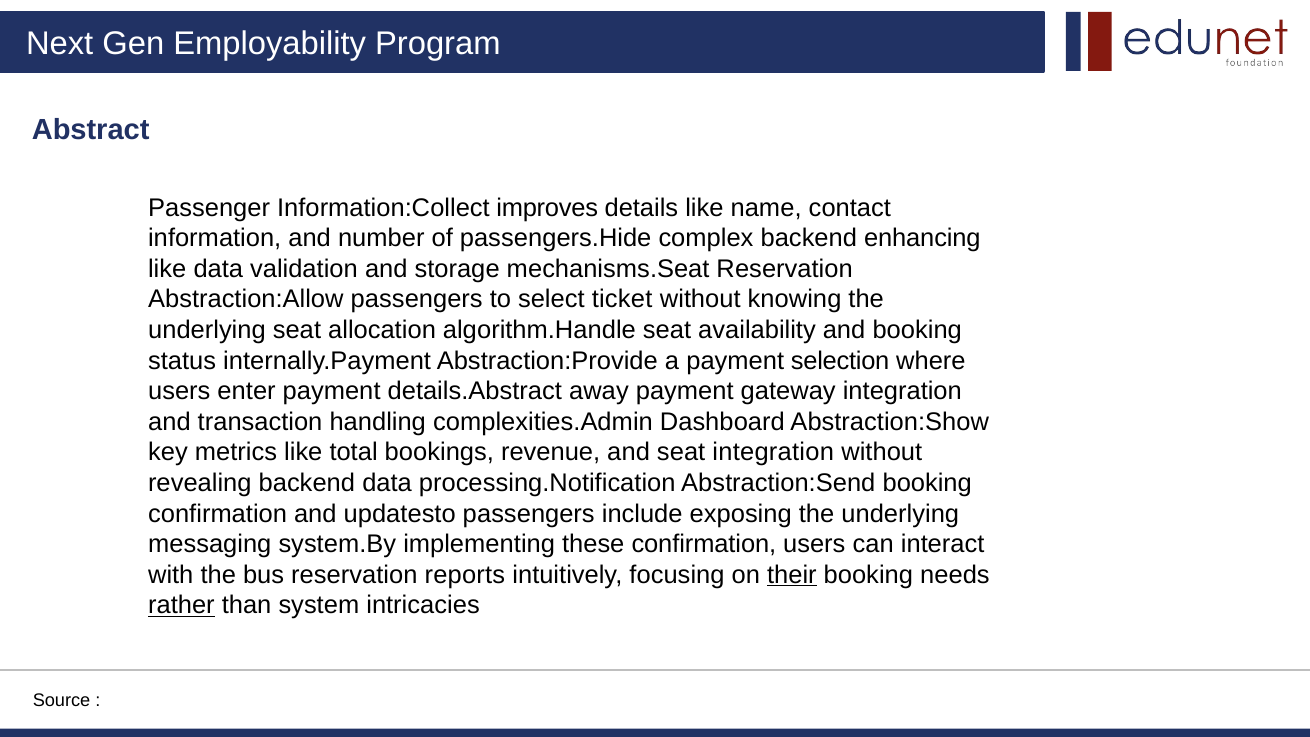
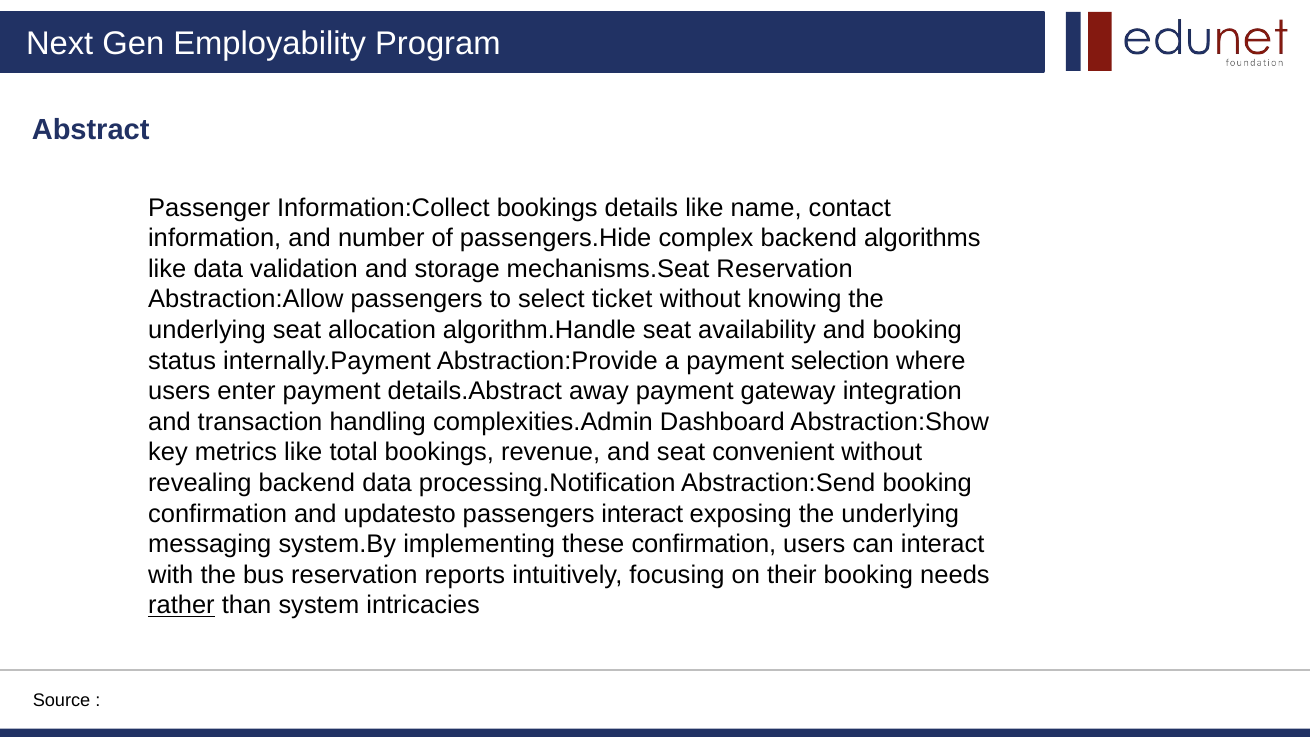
Information:Collect improves: improves -> bookings
enhancing: enhancing -> algorithms
seat integration: integration -> convenient
passengers include: include -> interact
their underline: present -> none
